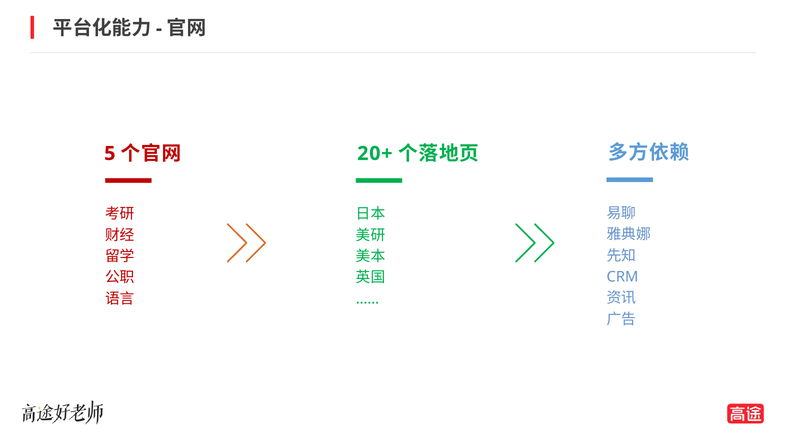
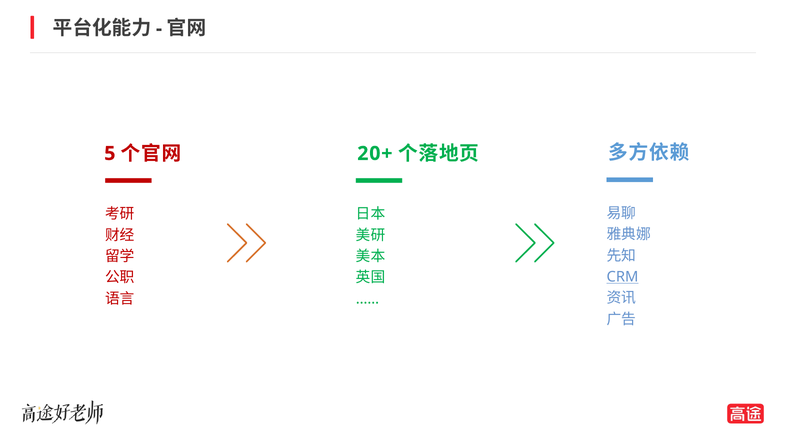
CRM underline: none -> present
